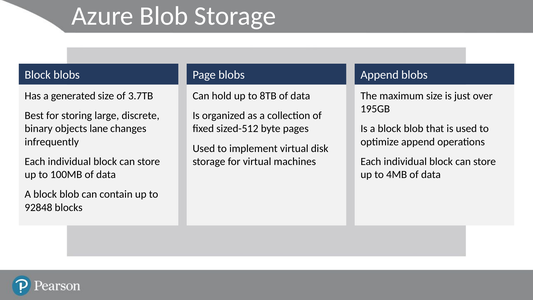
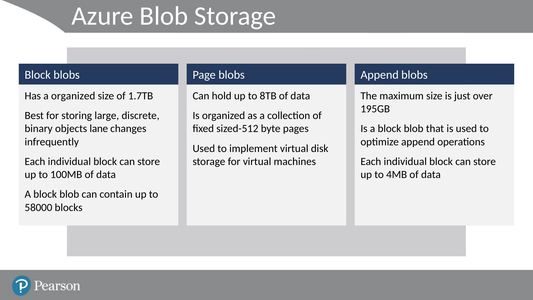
a generated: generated -> organized
3.7TB: 3.7TB -> 1.7TB
92848: 92848 -> 58000
